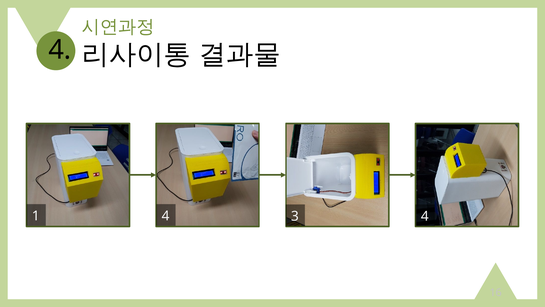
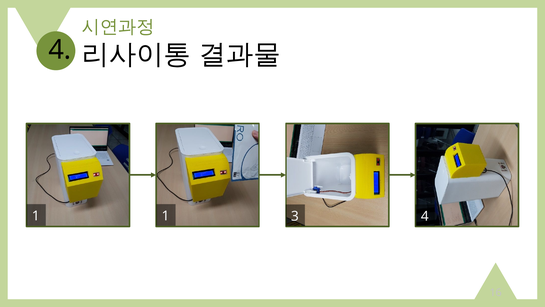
1 4: 4 -> 1
